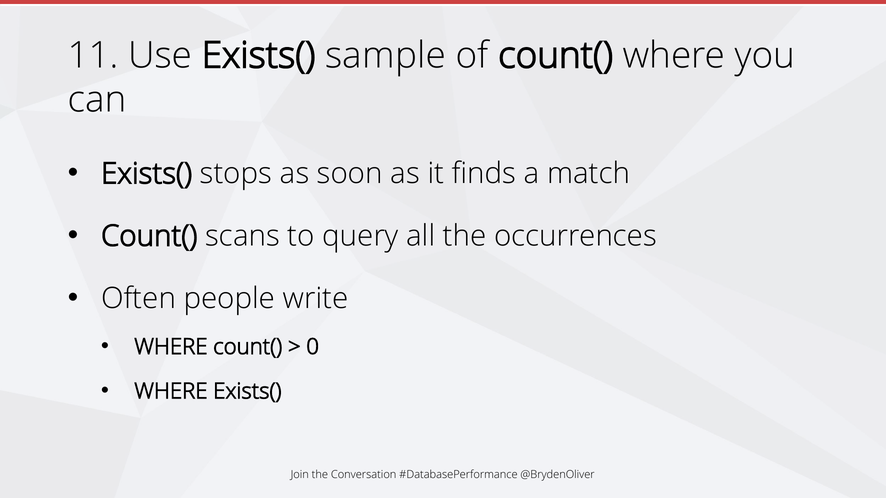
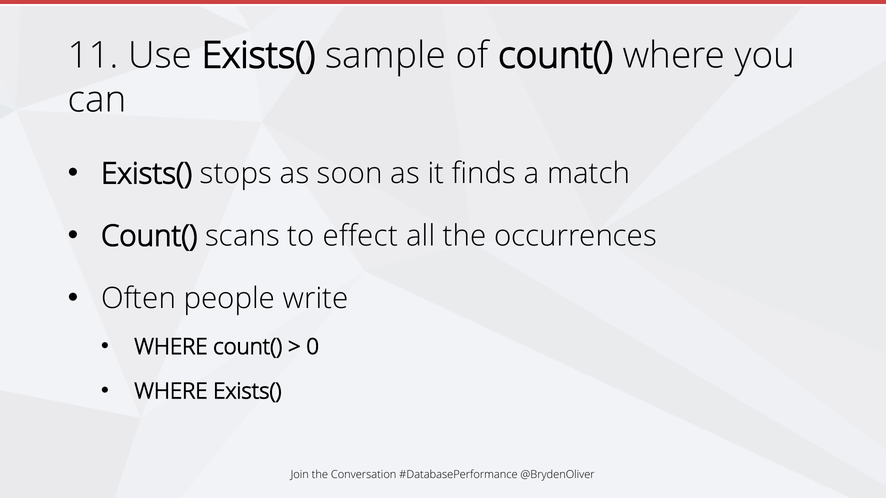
query: query -> effect
